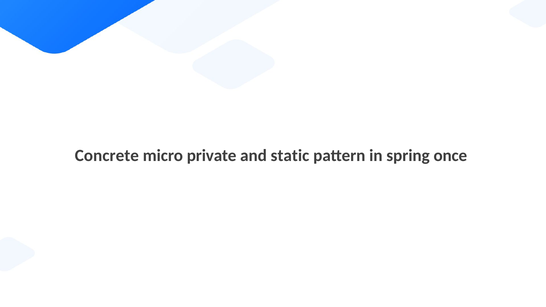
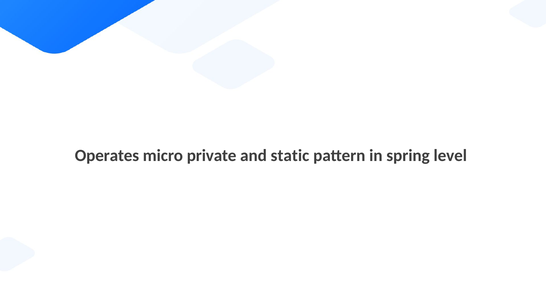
Concrete: Concrete -> Operates
once: once -> level
